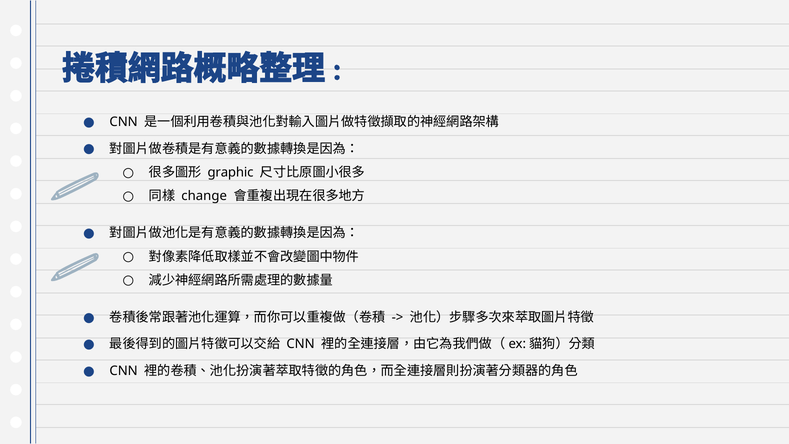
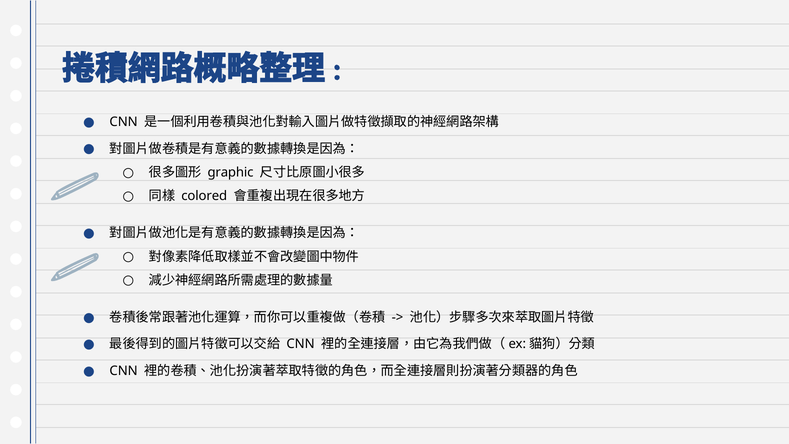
change: change -> colored
